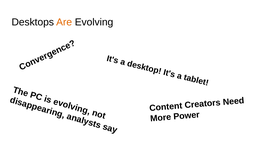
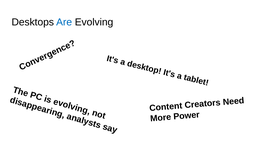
Are colour: orange -> blue
